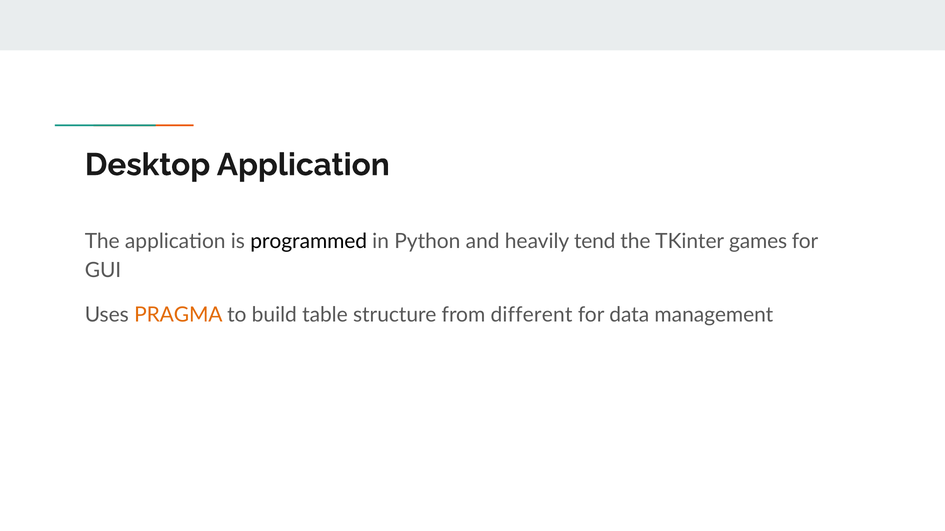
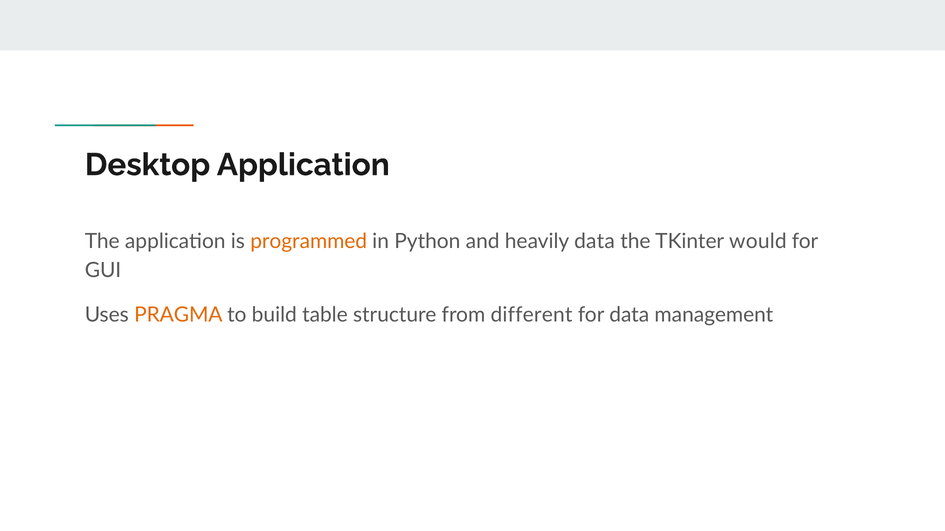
programmed colour: black -> orange
heavily tend: tend -> data
games: games -> would
